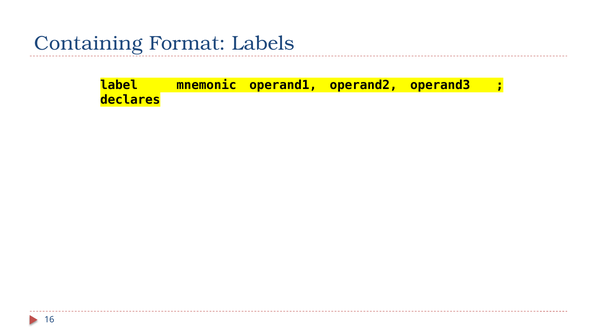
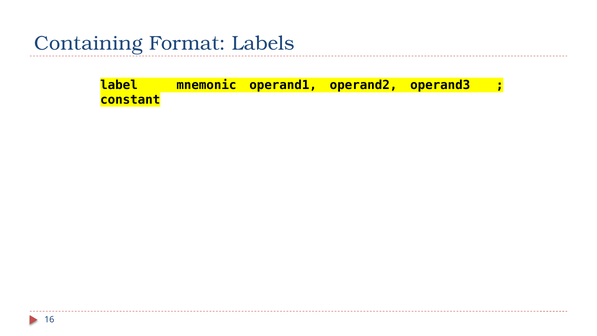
declares: declares -> constant
